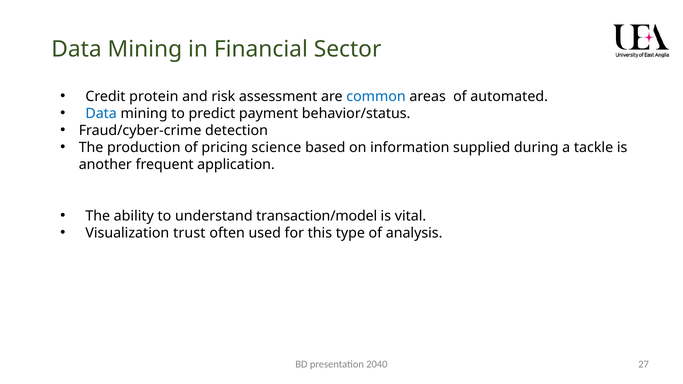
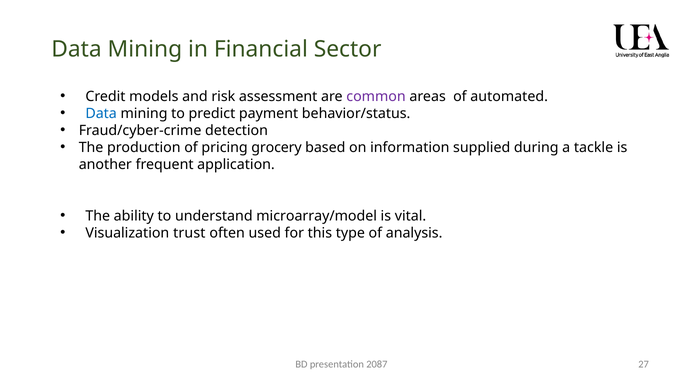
protein: protein -> models
common colour: blue -> purple
science: science -> grocery
transaction/model: transaction/model -> microarray/model
2040: 2040 -> 2087
